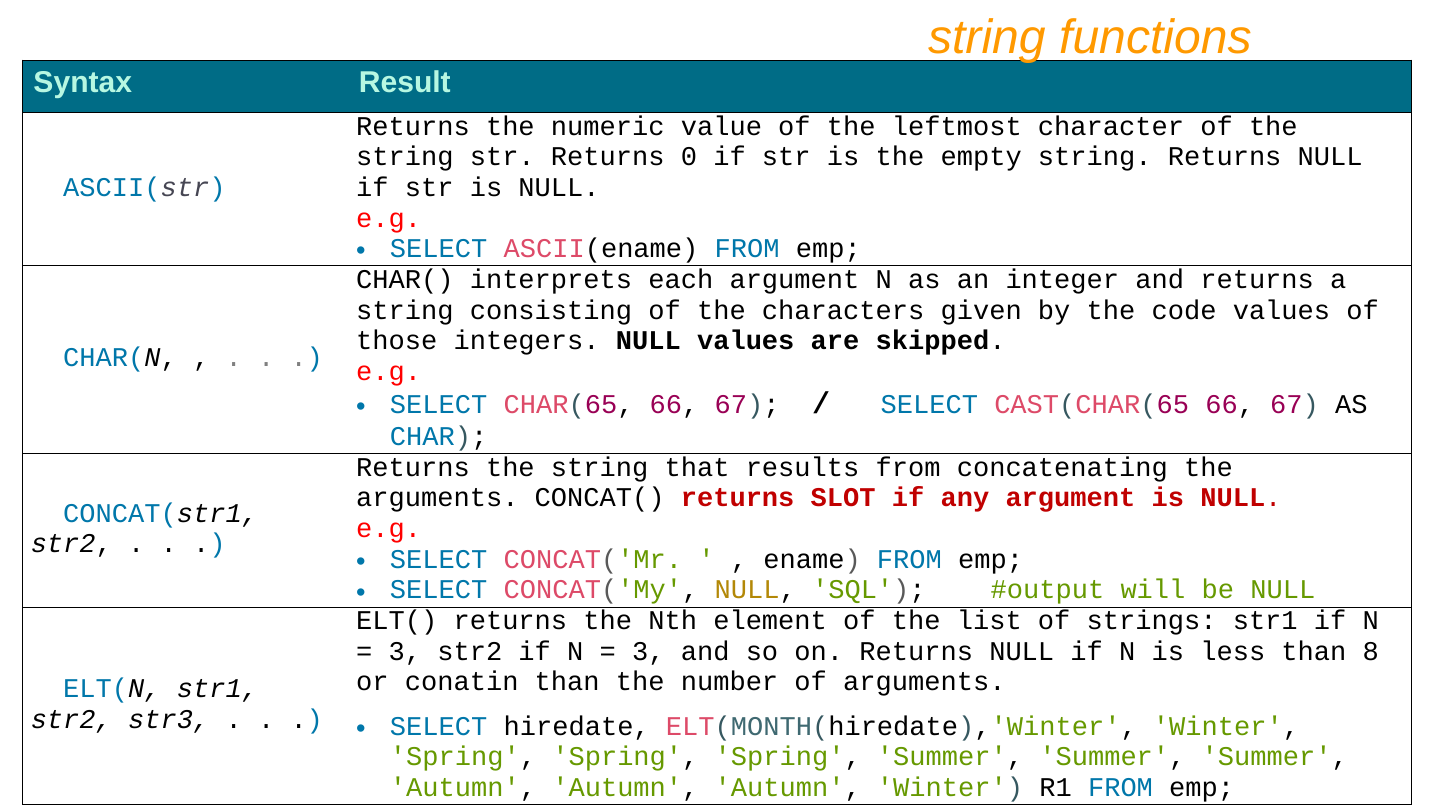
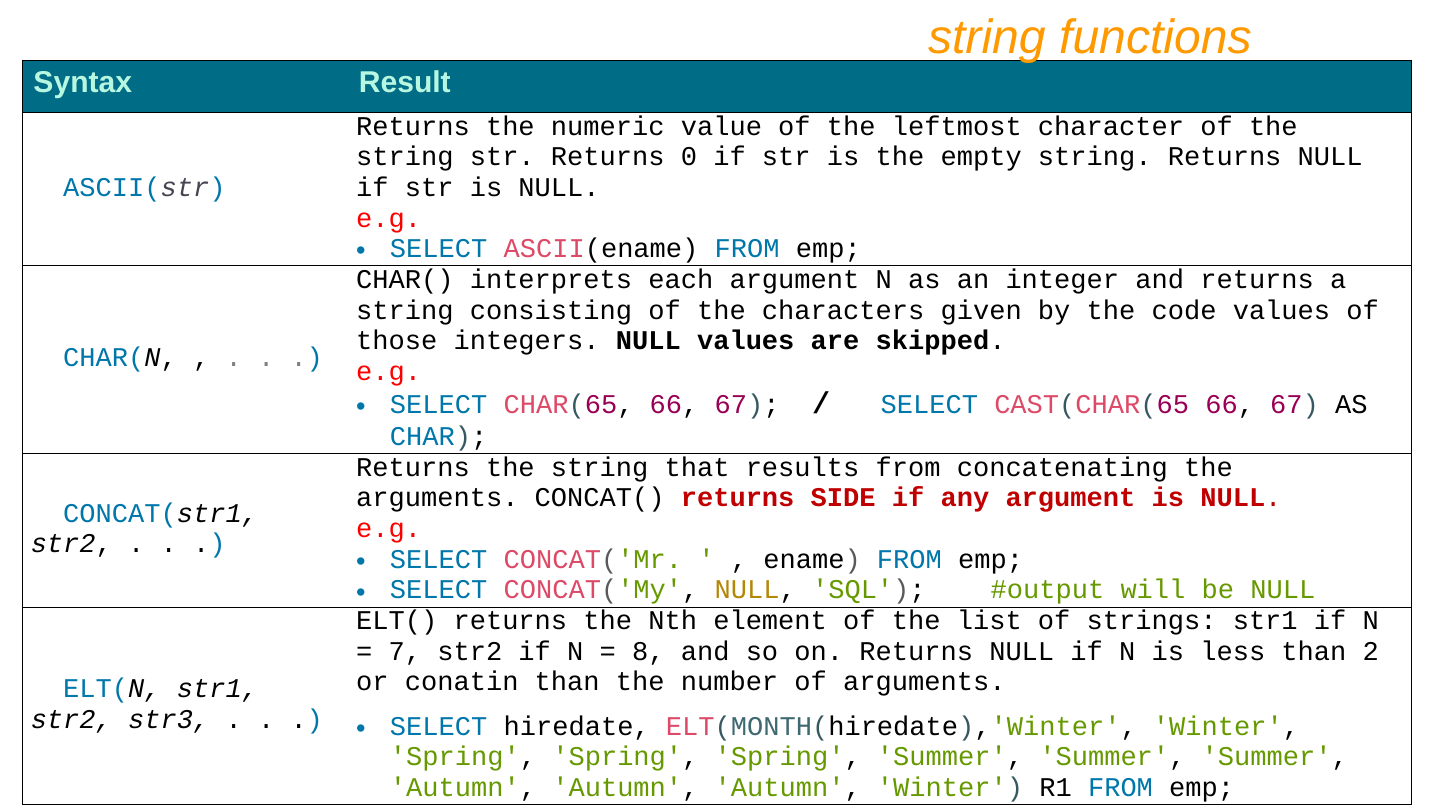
SLOT: SLOT -> SIDE
3 at (405, 651): 3 -> 7
3 at (648, 651): 3 -> 8
8: 8 -> 2
